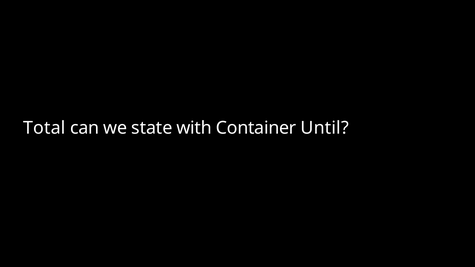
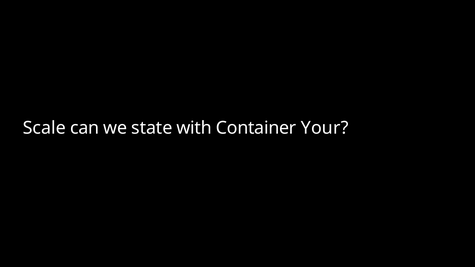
Total: Total -> Scale
Until: Until -> Your
